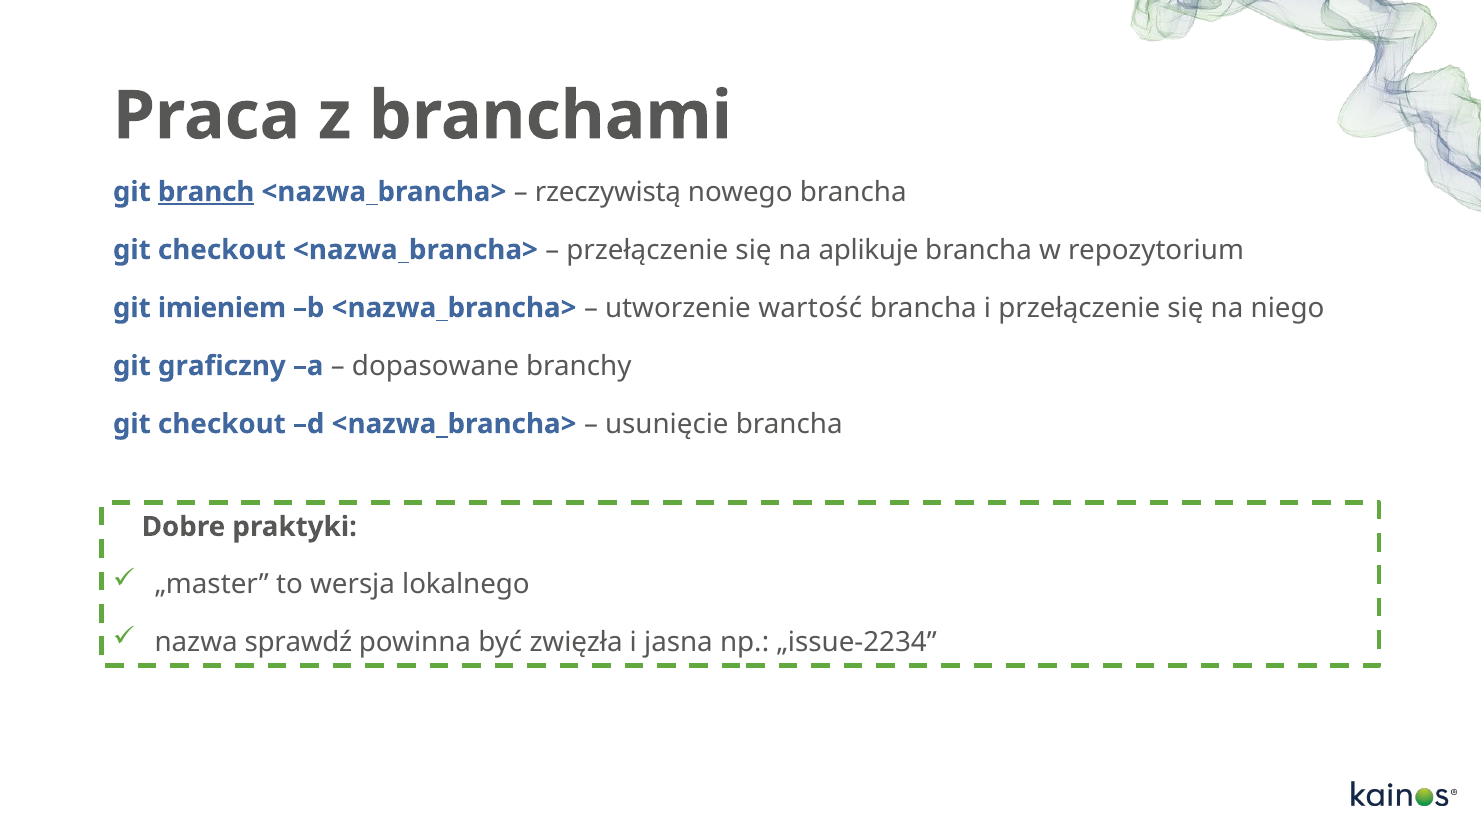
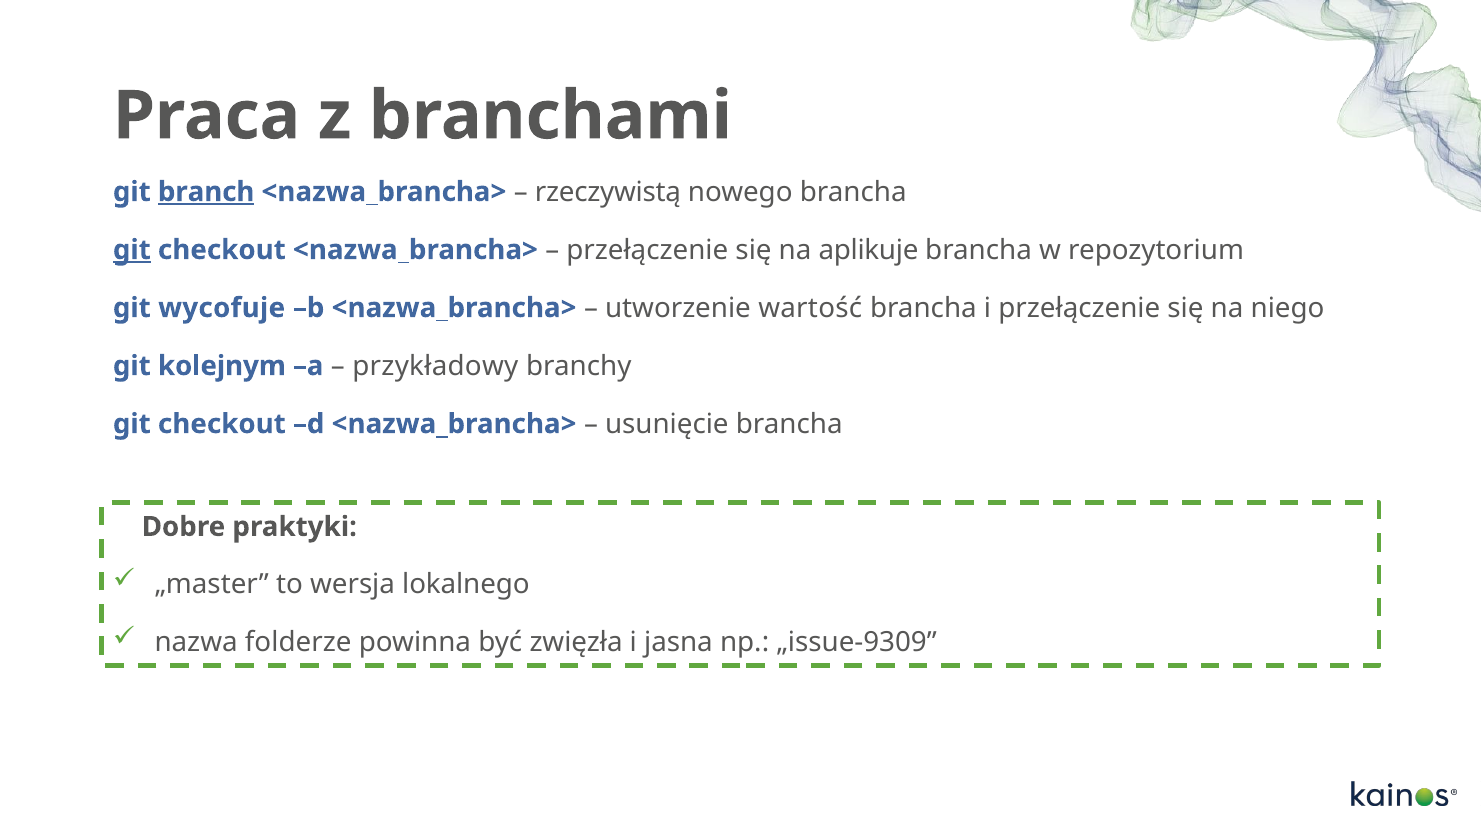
git at (132, 250) underline: none -> present
imieniem: imieniem -> wycofuje
graficzny: graficzny -> kolejnym
dopasowane: dopasowane -> przykładowy
sprawdź: sprawdź -> folderze
„issue-2234: „issue-2234 -> „issue-9309
